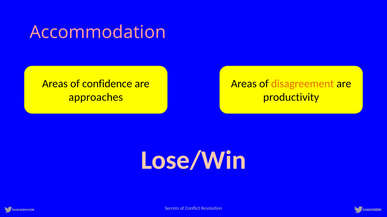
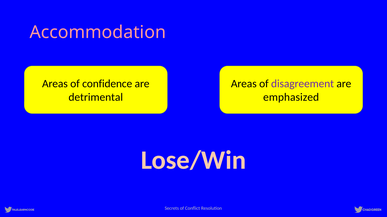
disagreement colour: orange -> purple
approaches: approaches -> detrimental
productivity: productivity -> emphasized
